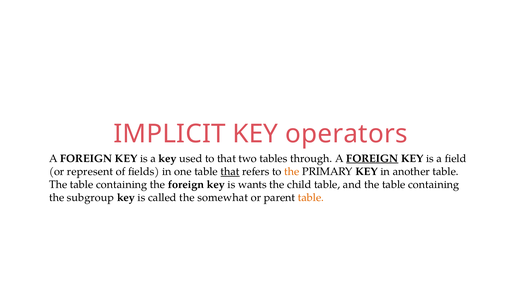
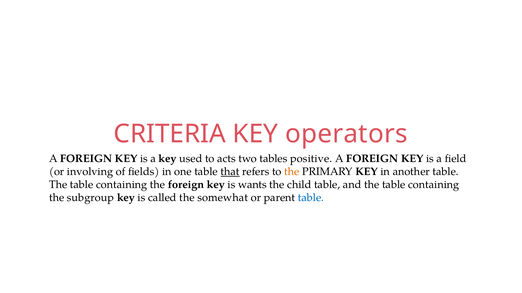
IMPLICIT: IMPLICIT -> CRITERIA
to that: that -> acts
through: through -> positive
FOREIGN at (372, 159) underline: present -> none
represent: represent -> involving
table at (311, 198) colour: orange -> blue
